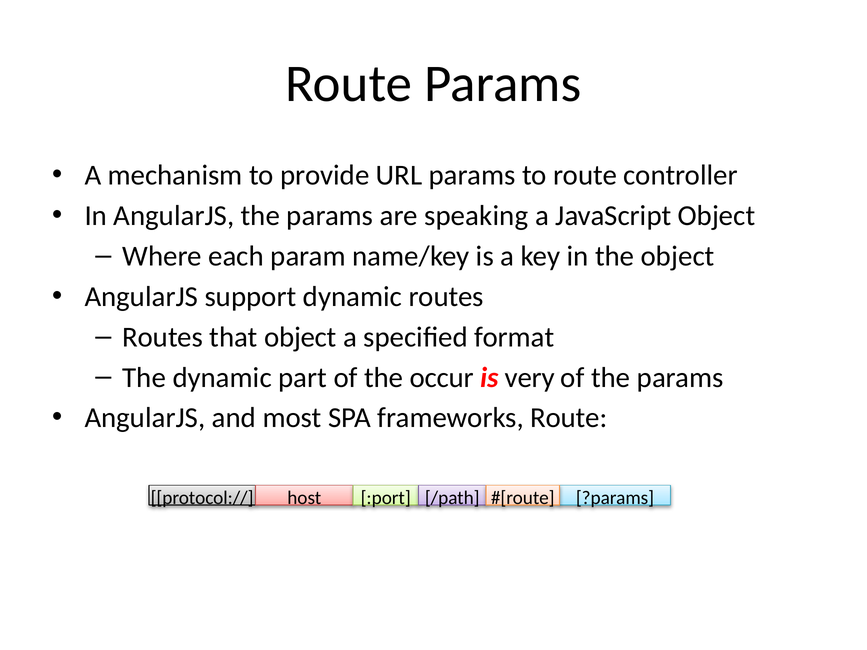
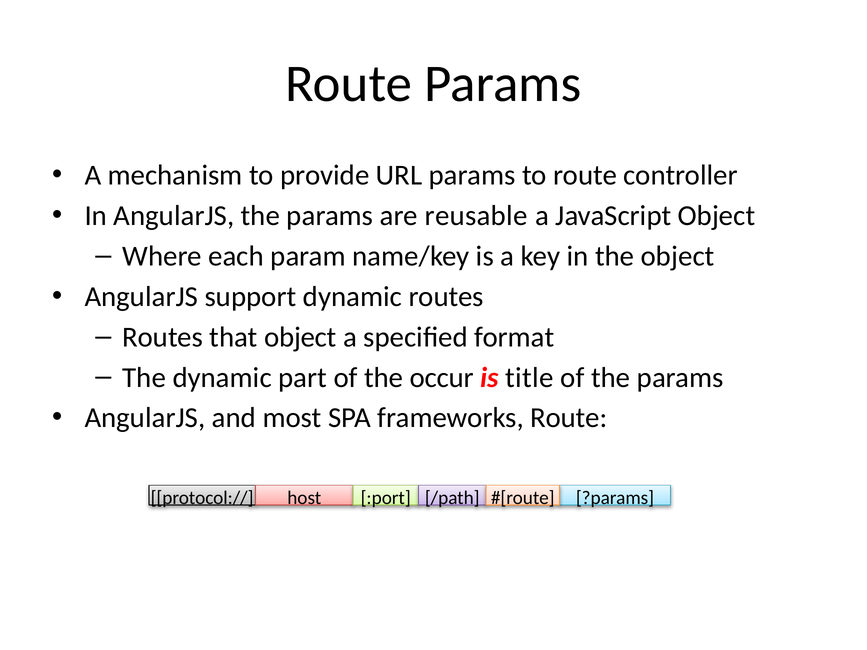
speaking: speaking -> reusable
very: very -> title
